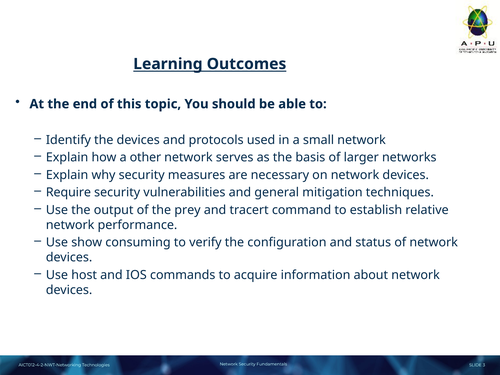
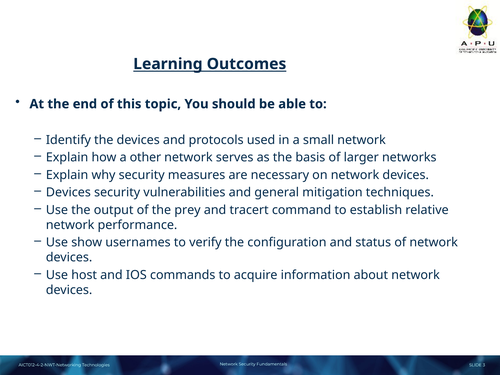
Require at (68, 192): Require -> Devices
consuming: consuming -> usernames
